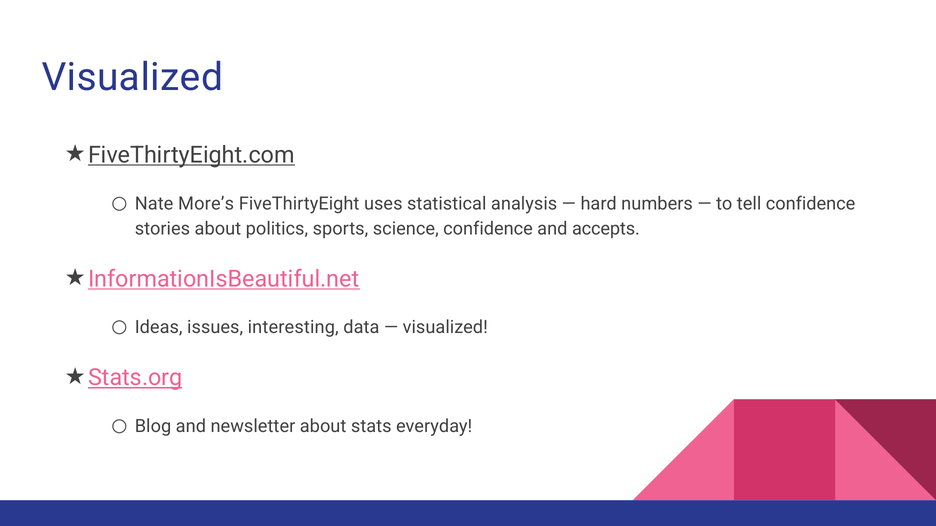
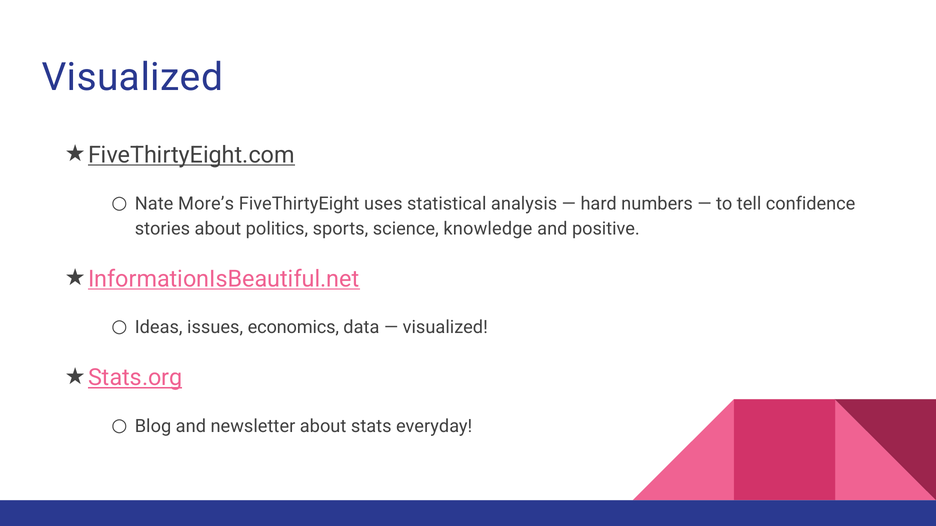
science confidence: confidence -> knowledge
accepts: accepts -> positive
interesting: interesting -> economics
